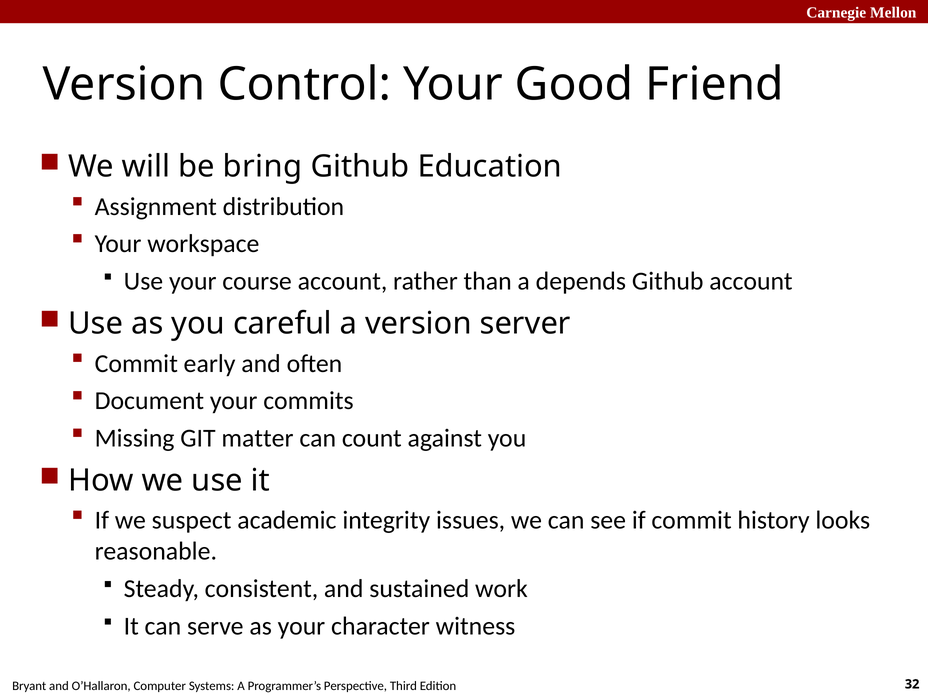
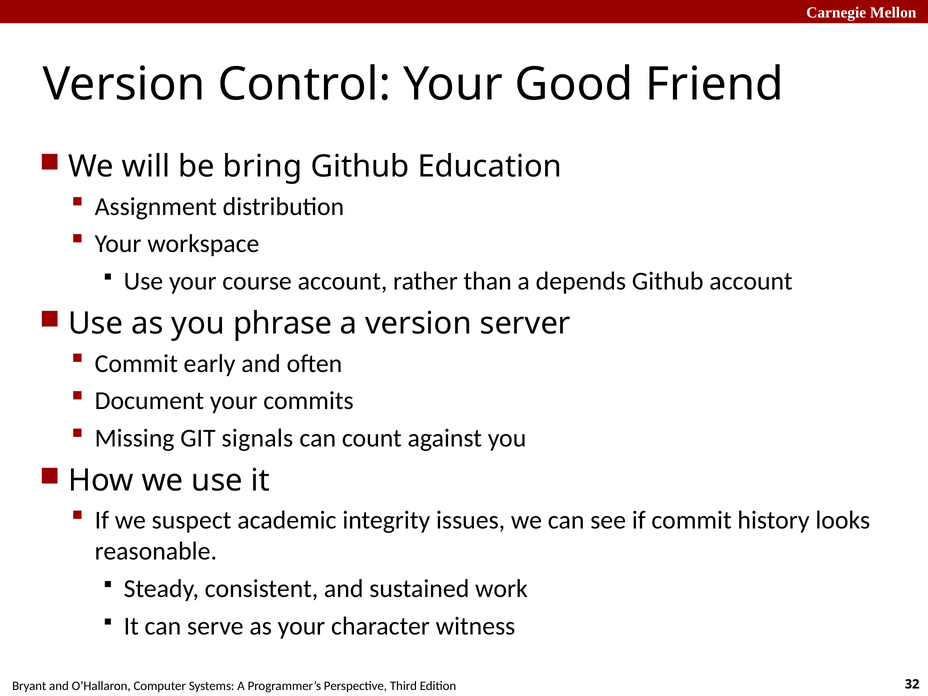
careful: careful -> phrase
matter: matter -> signals
